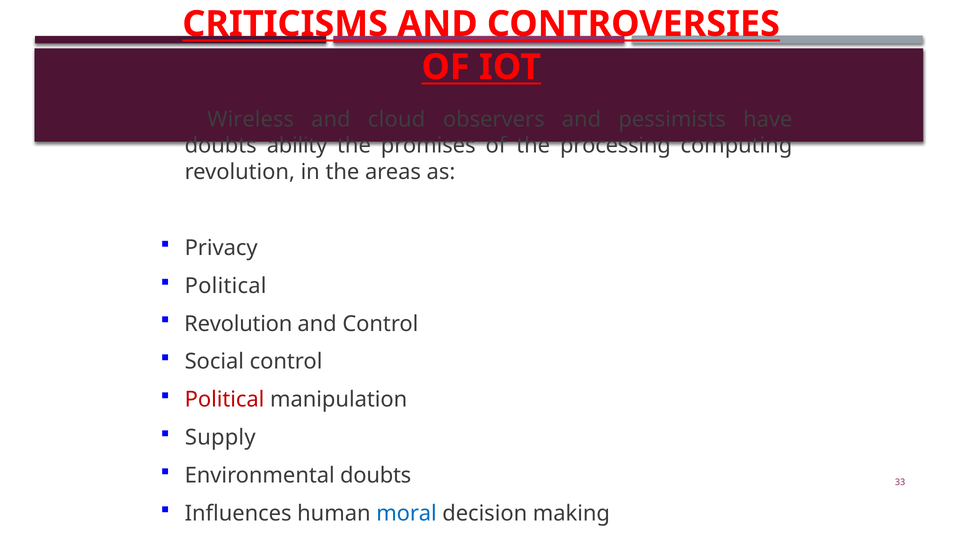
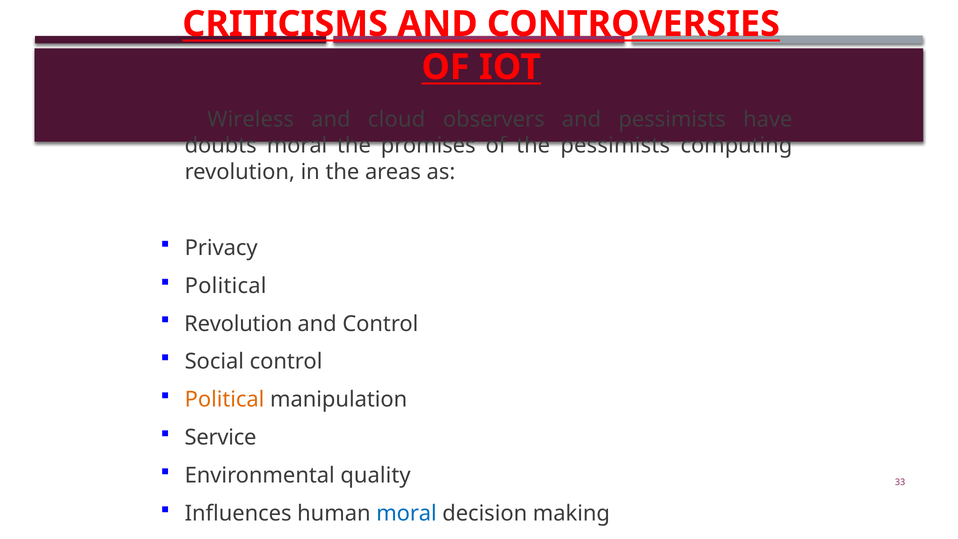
doubts ability: ability -> moral
the processing: processing -> pessimists
Political at (225, 400) colour: red -> orange
Supply: Supply -> Service
Environmental doubts: doubts -> quality
